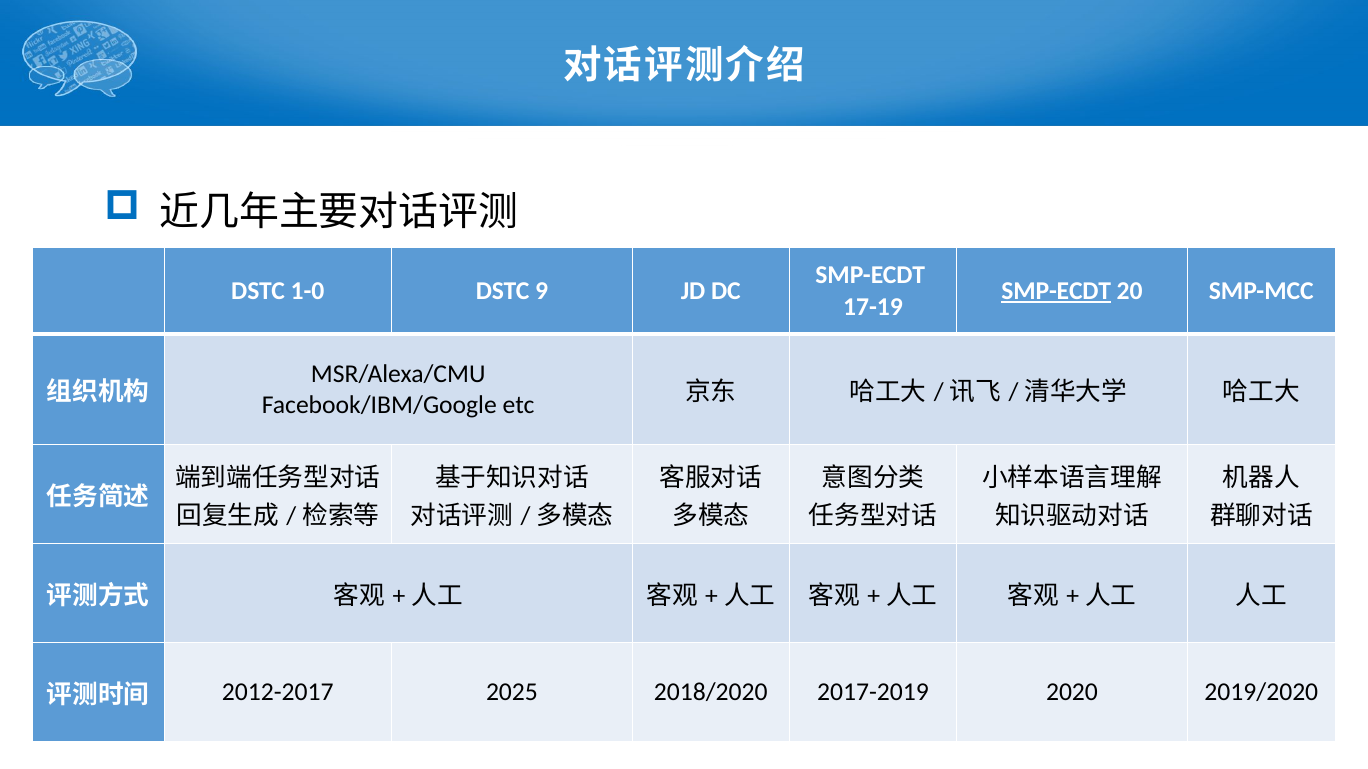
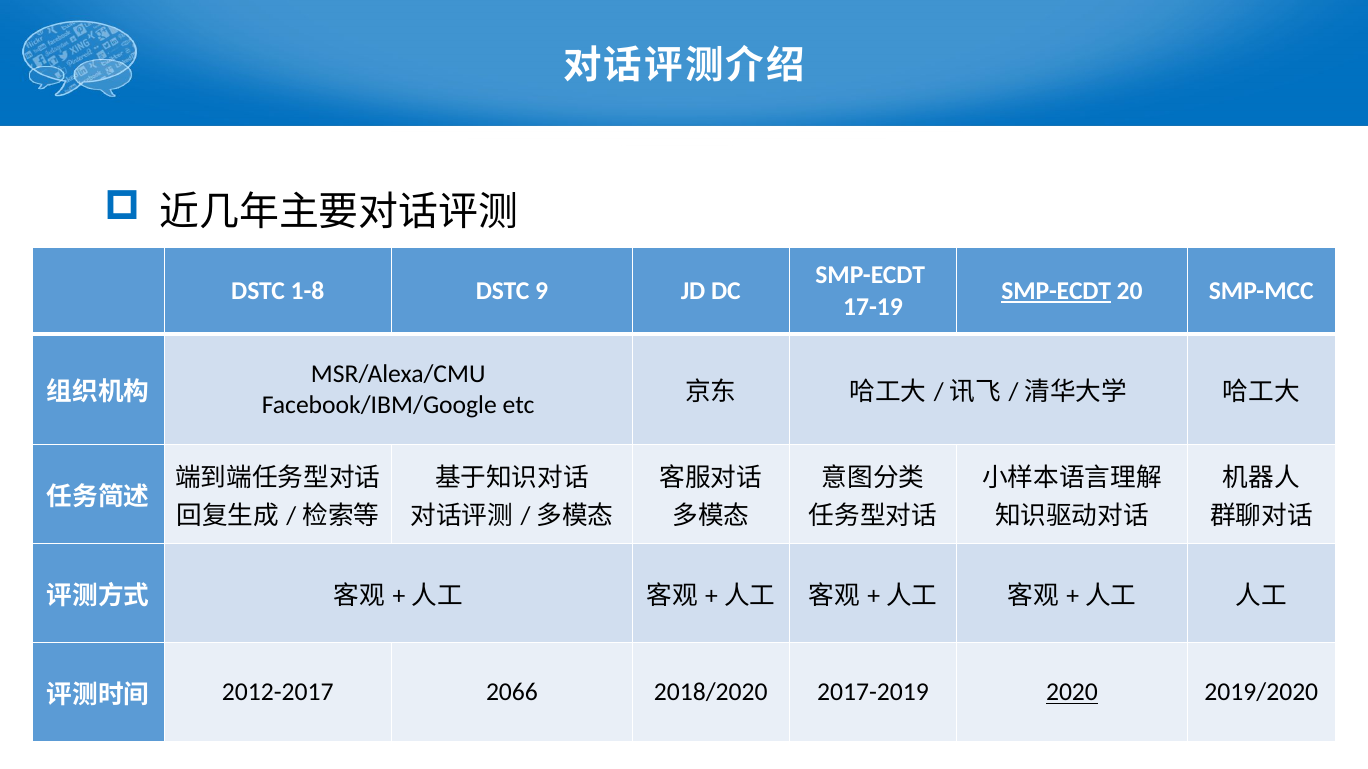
1-0: 1-0 -> 1-8
2025: 2025 -> 2066
2020 underline: none -> present
